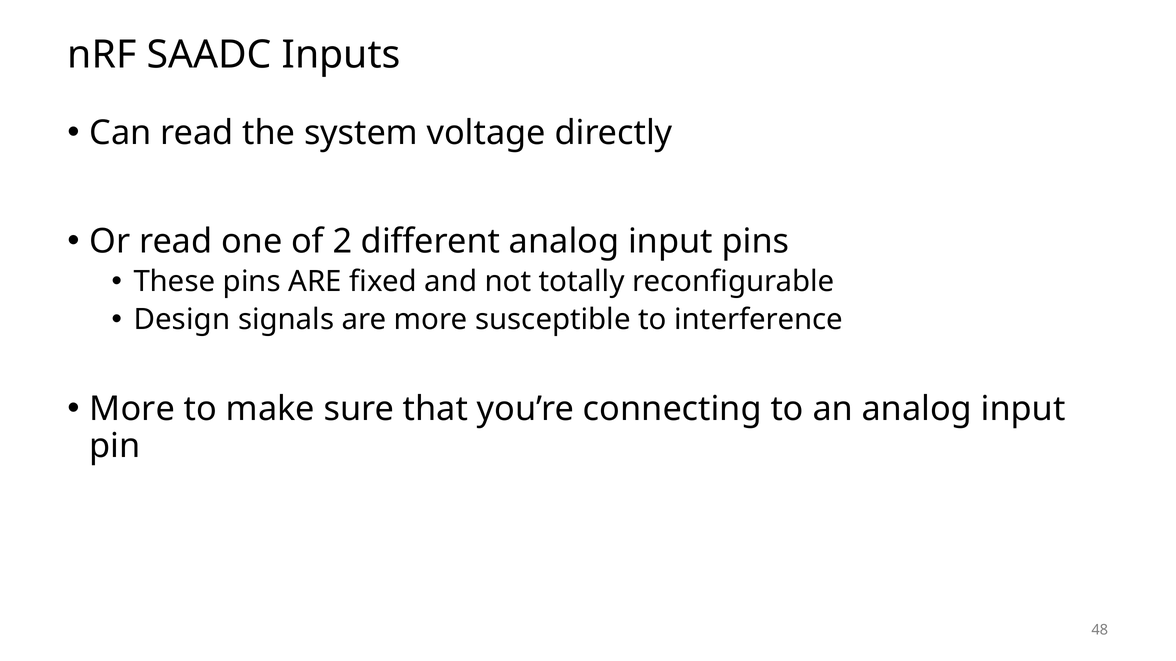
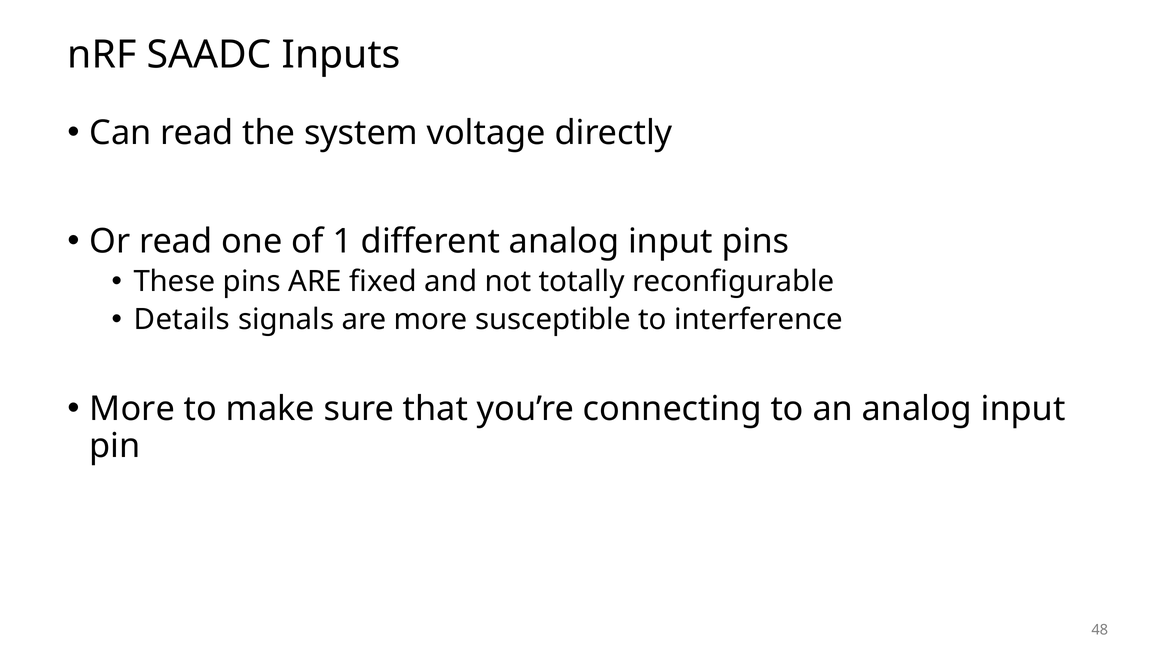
2: 2 -> 1
Design: Design -> Details
